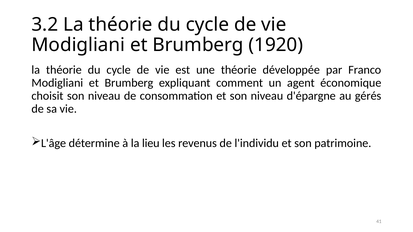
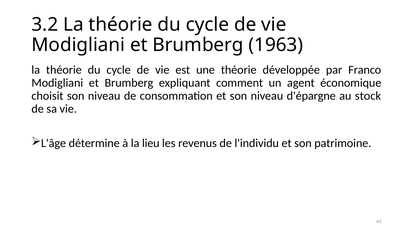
1920: 1920 -> 1963
gérés: gérés -> stock
